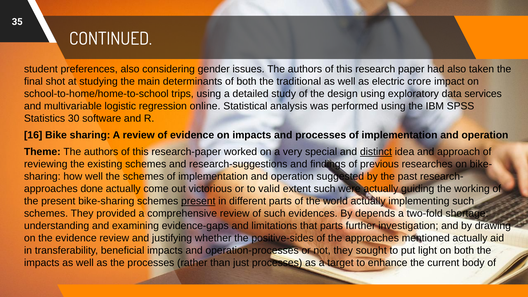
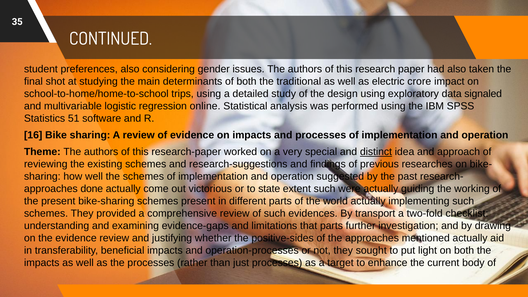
services: services -> signaled
30: 30 -> 51
valid: valid -> state
present at (198, 201) underline: present -> none
depends: depends -> transport
shortage: shortage -> checklist
